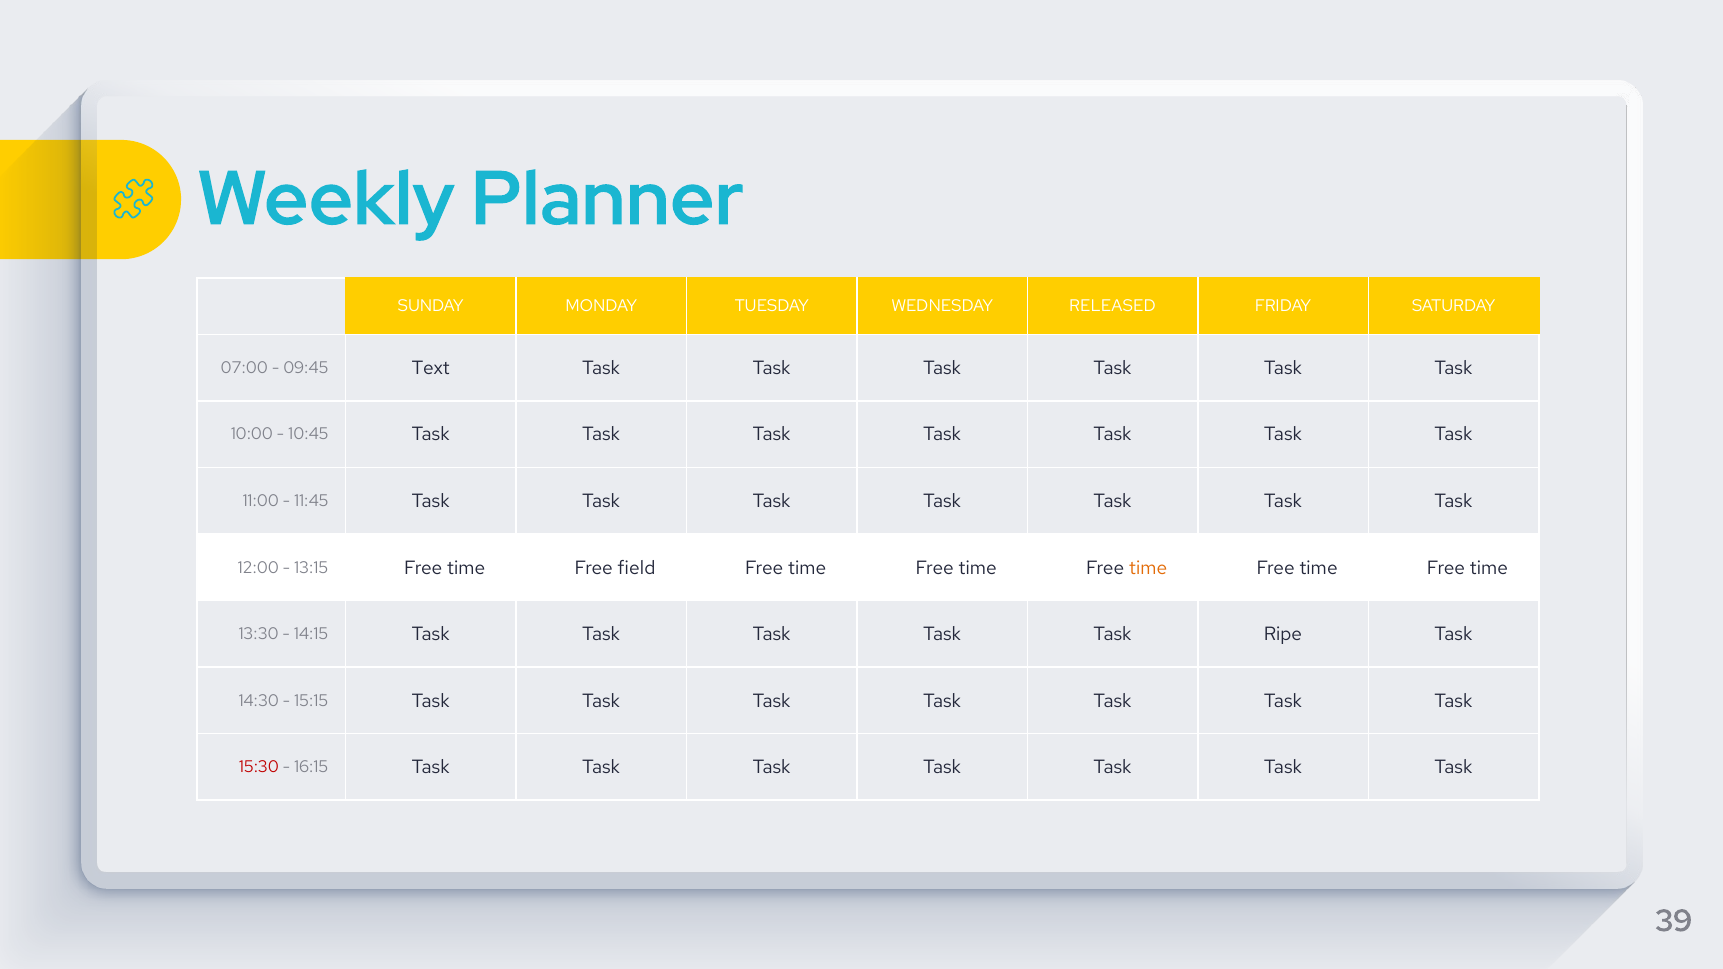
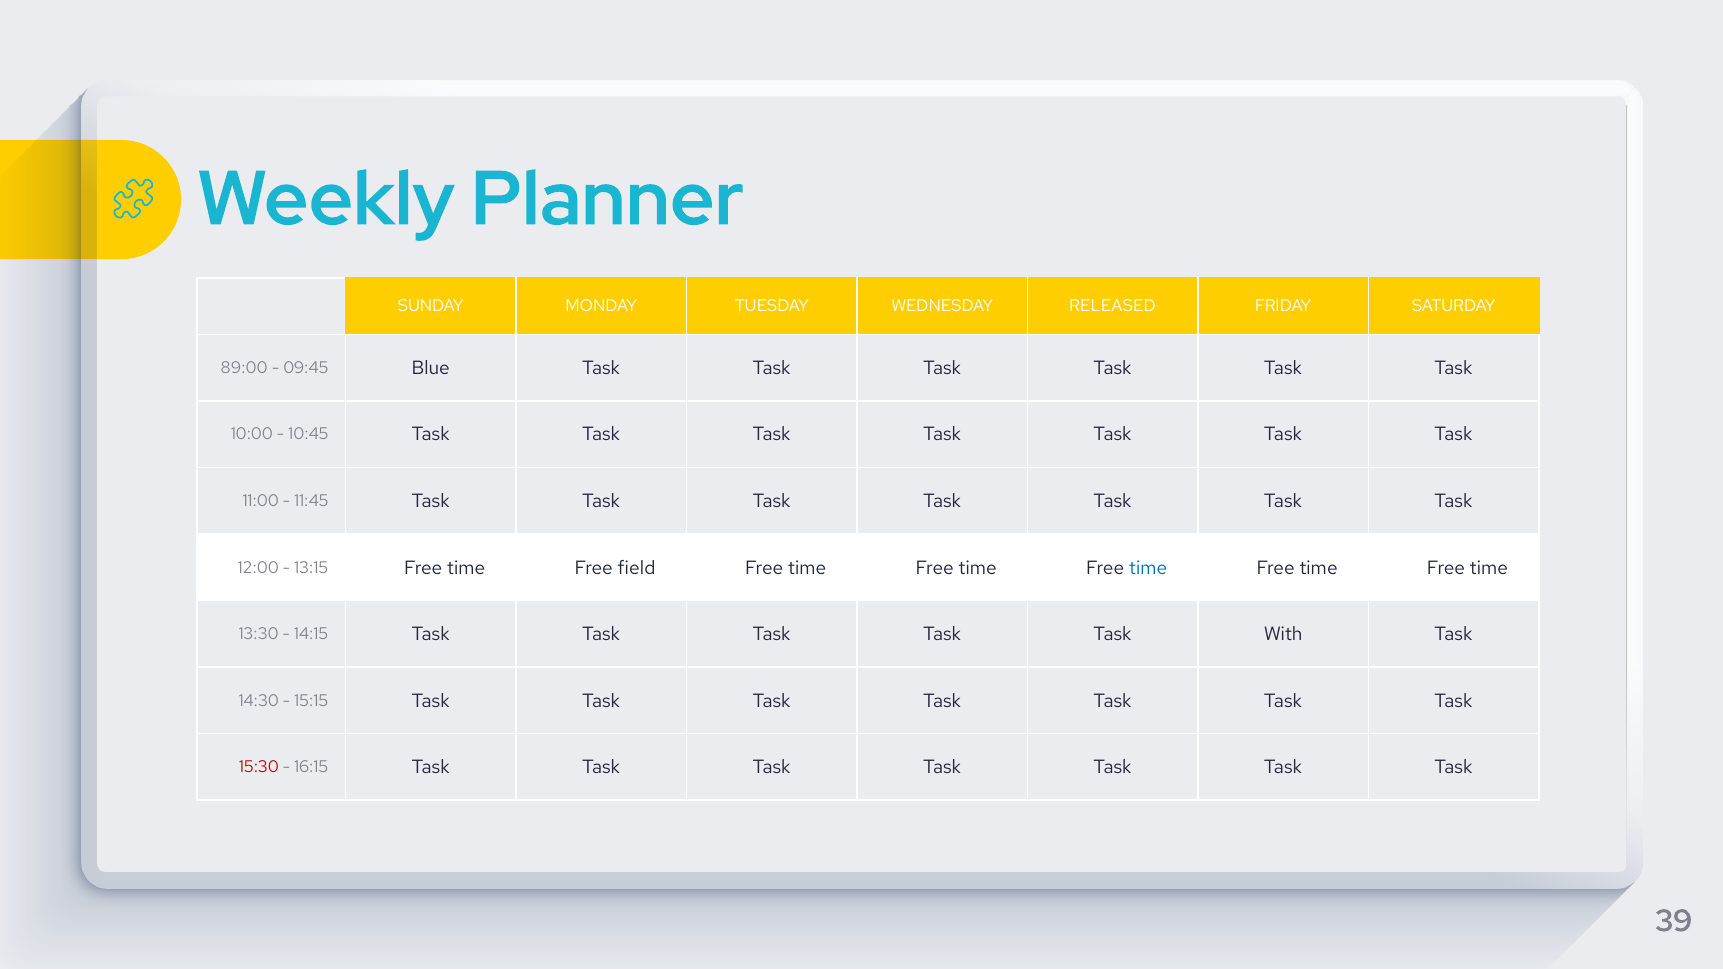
07:00: 07:00 -> 89:00
Text: Text -> Blue
time at (1148, 568) colour: orange -> blue
Ripe: Ripe -> With
